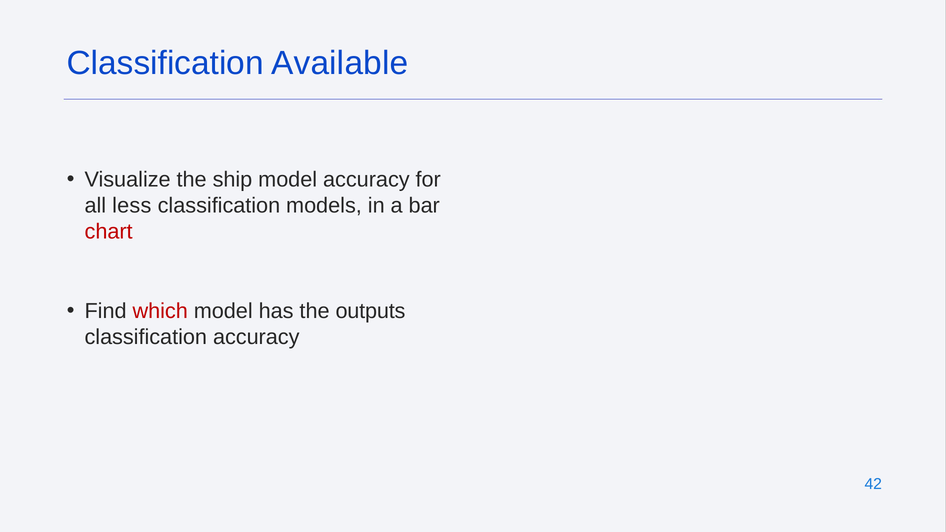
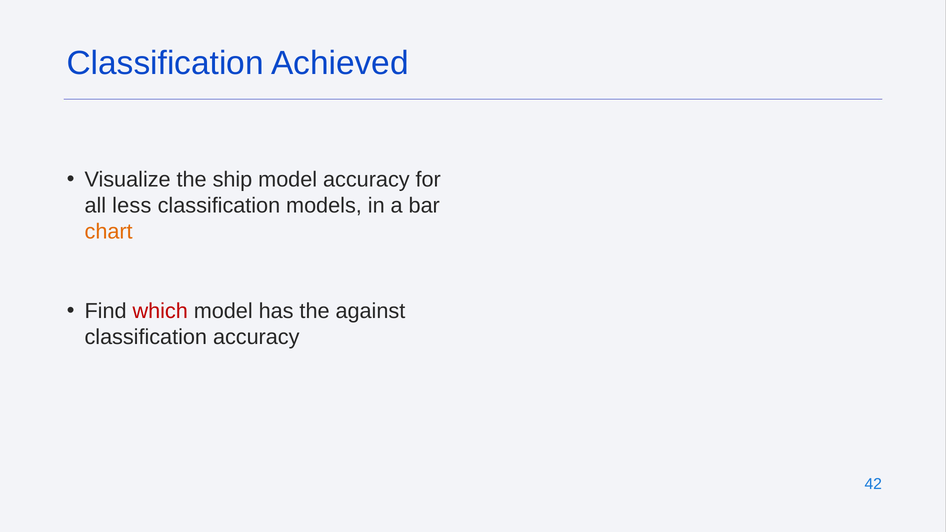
Available: Available -> Achieved
chart colour: red -> orange
outputs: outputs -> against
